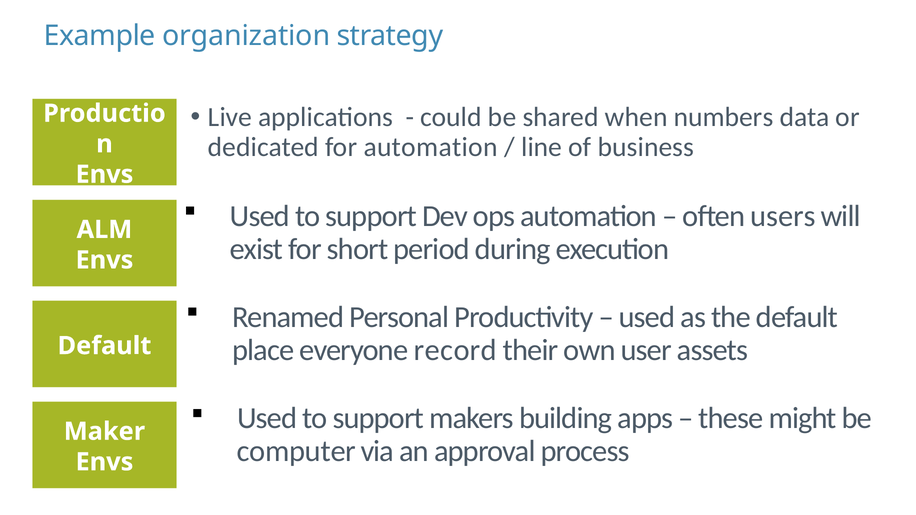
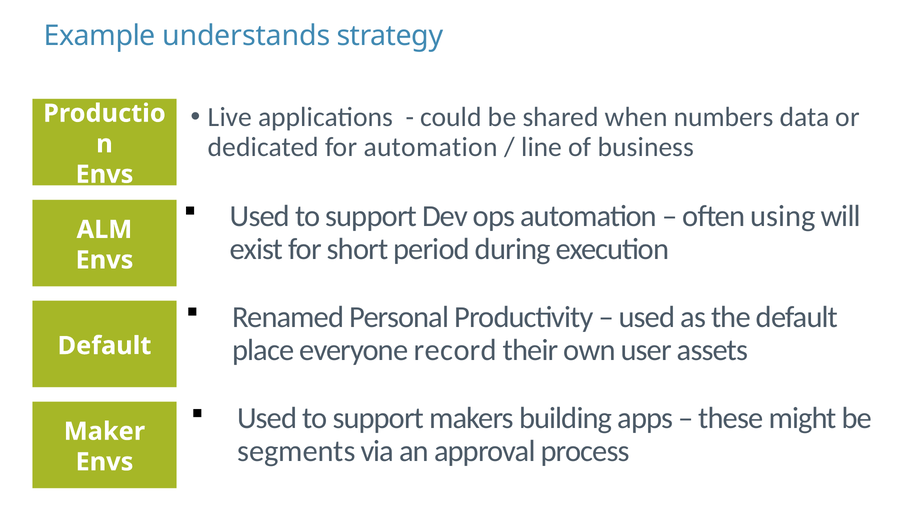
organization: organization -> understands
users: users -> using
computer: computer -> segments
